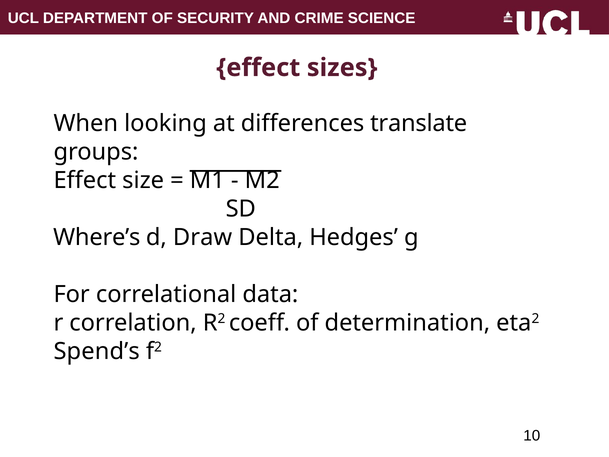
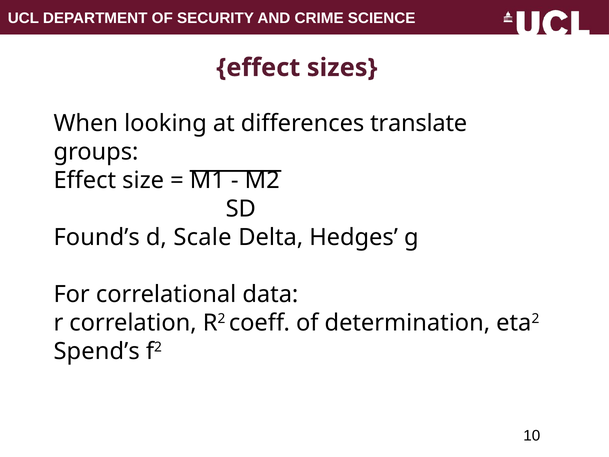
Where’s: Where’s -> Found’s
Draw: Draw -> Scale
